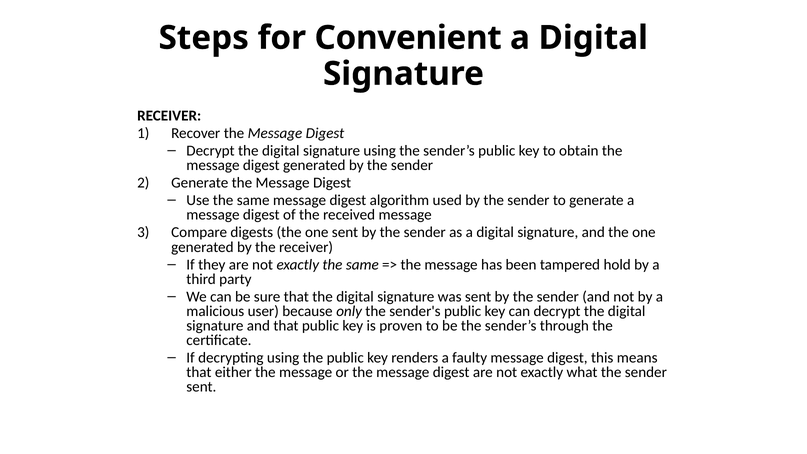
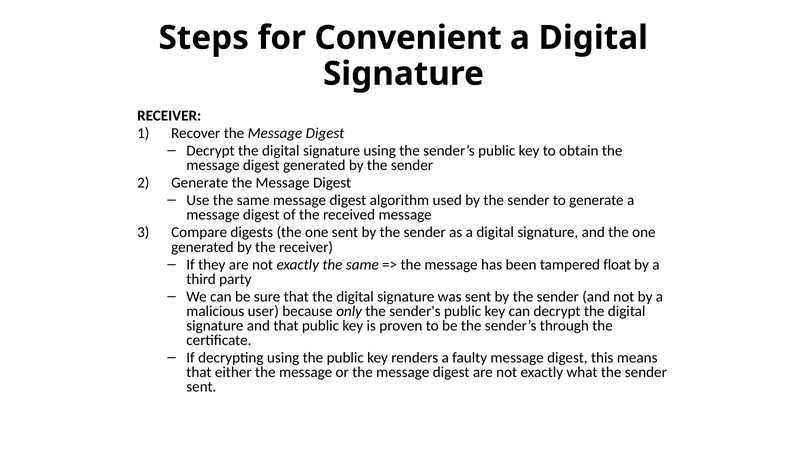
hold: hold -> float
